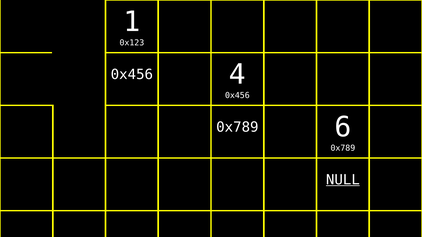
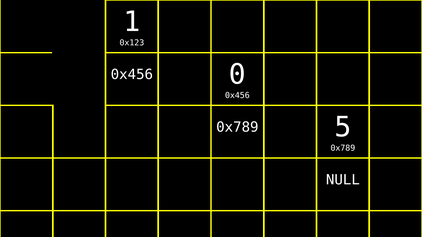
4: 4 -> 0
6: 6 -> 5
NULL underline: present -> none
